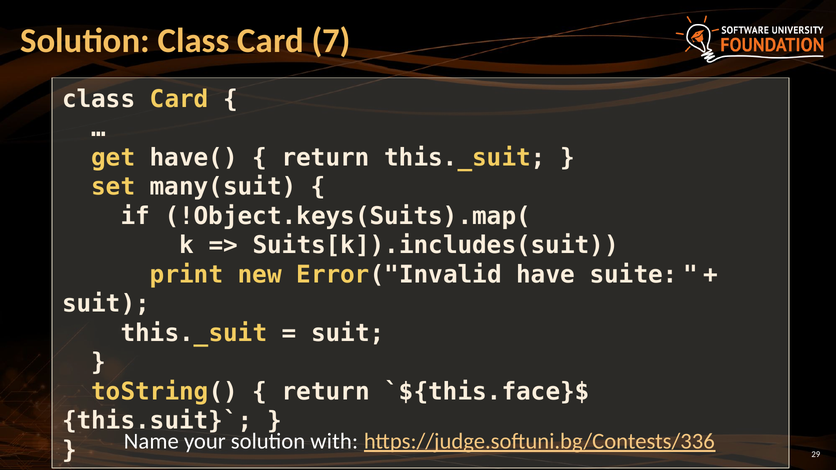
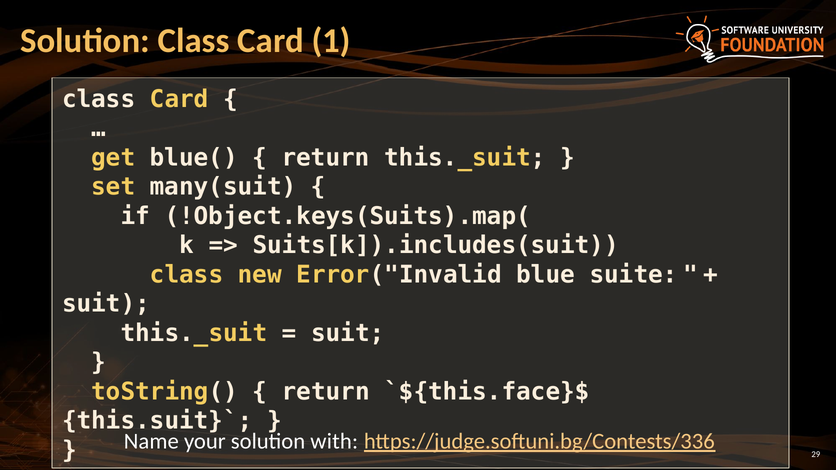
7: 7 -> 1
have(: have( -> blue(
print at (187, 275): print -> class
have: have -> blue
